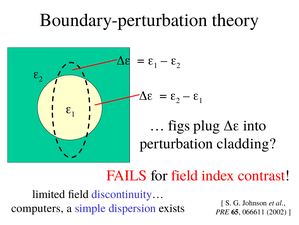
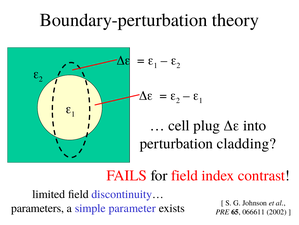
figs: figs -> cell
computers: computers -> parameters
dispersion: dispersion -> parameter
